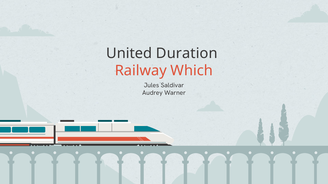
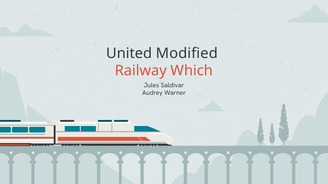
Duration: Duration -> Modified
